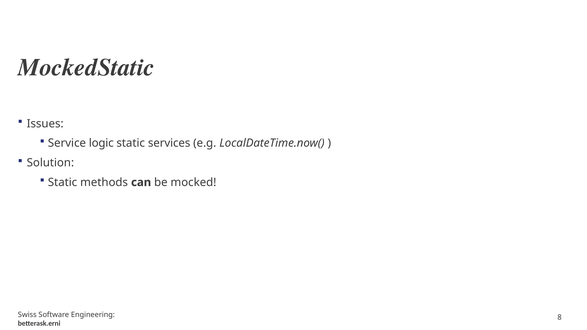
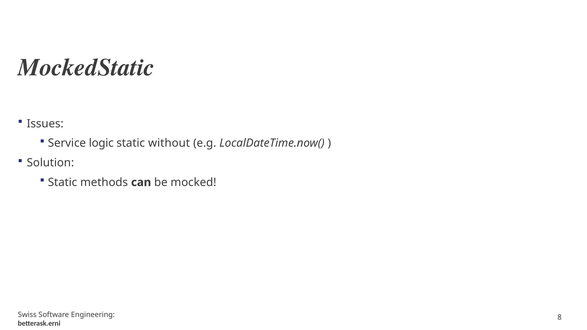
services: services -> without
